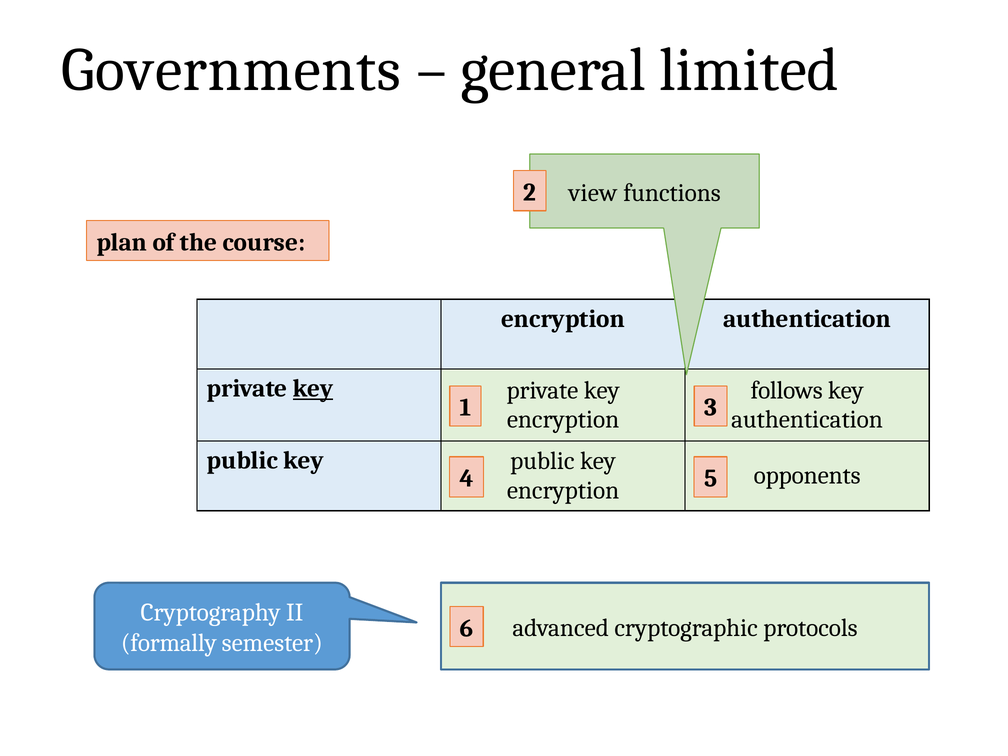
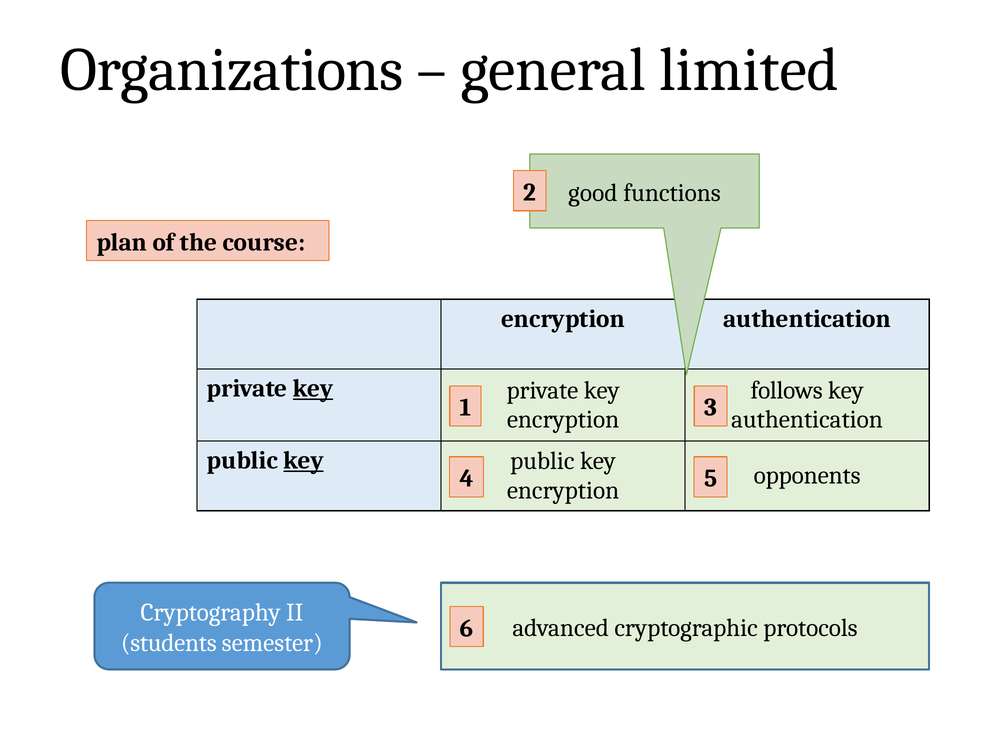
Governments: Governments -> Organizations
view: view -> good
key at (304, 460) underline: none -> present
formally: formally -> students
